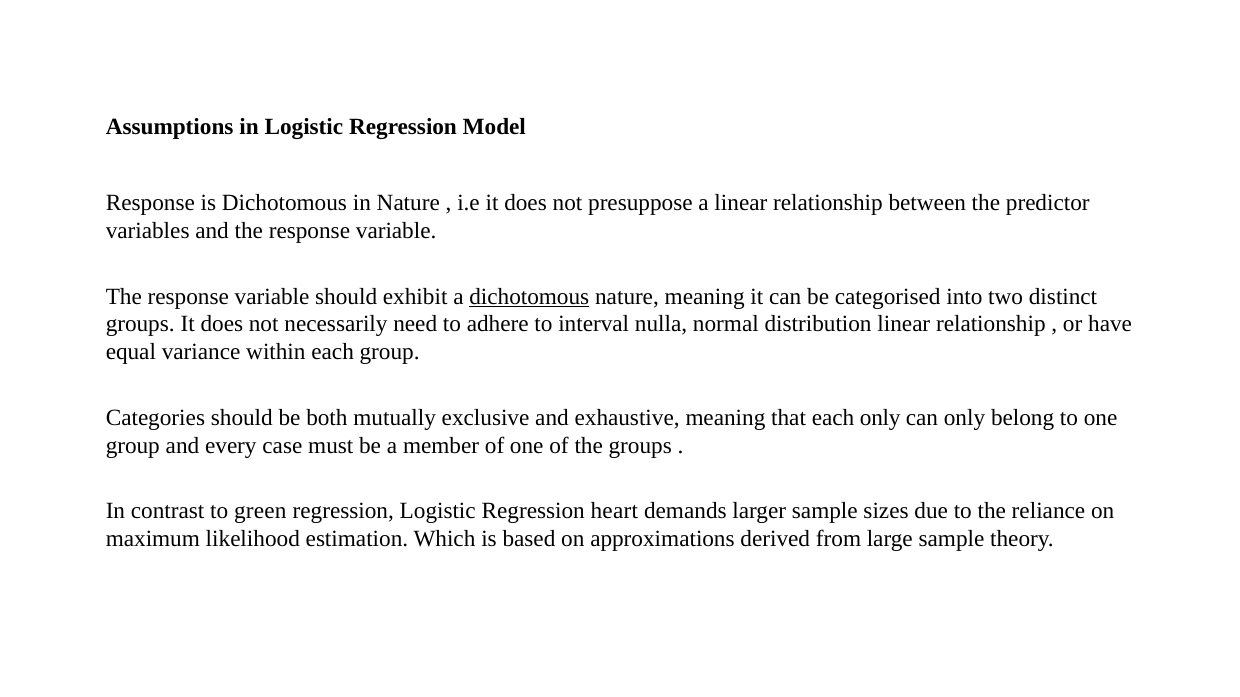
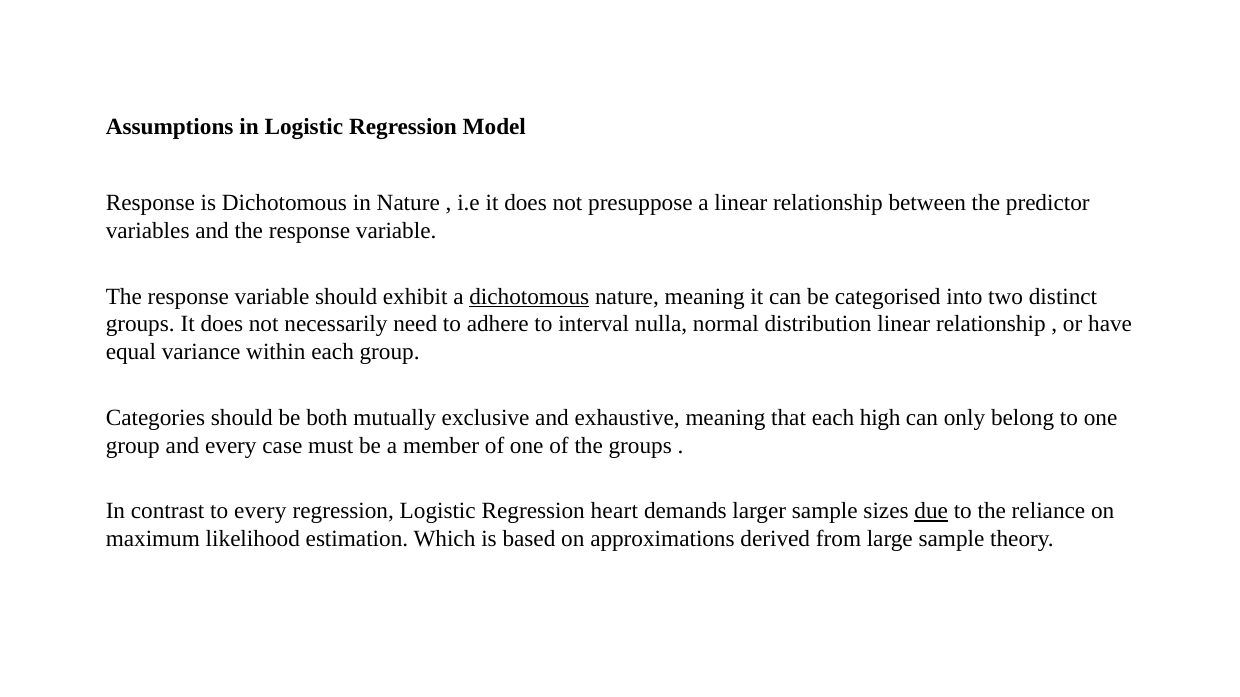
each only: only -> high
to green: green -> every
due underline: none -> present
